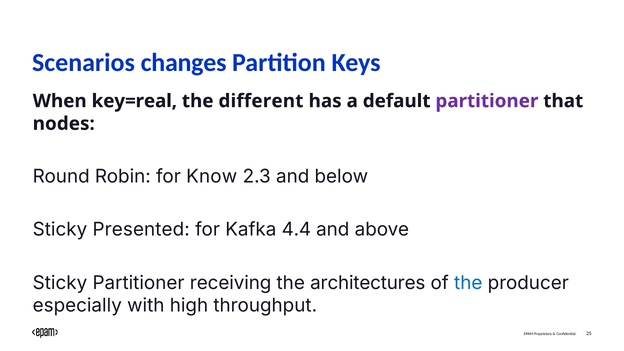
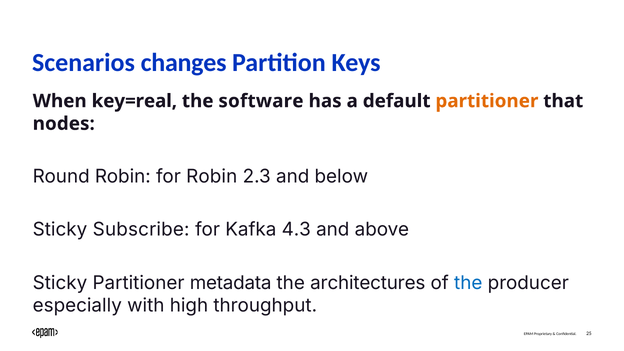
different: different -> software
partitioner at (487, 101) colour: purple -> orange
for Know: Know -> Robin
Presented: Presented -> Subscribe
4.4: 4.4 -> 4.3
receiving: receiving -> metadata
